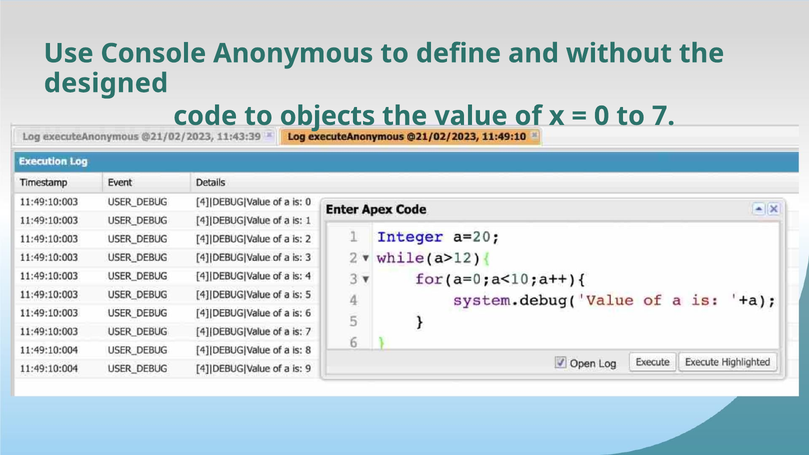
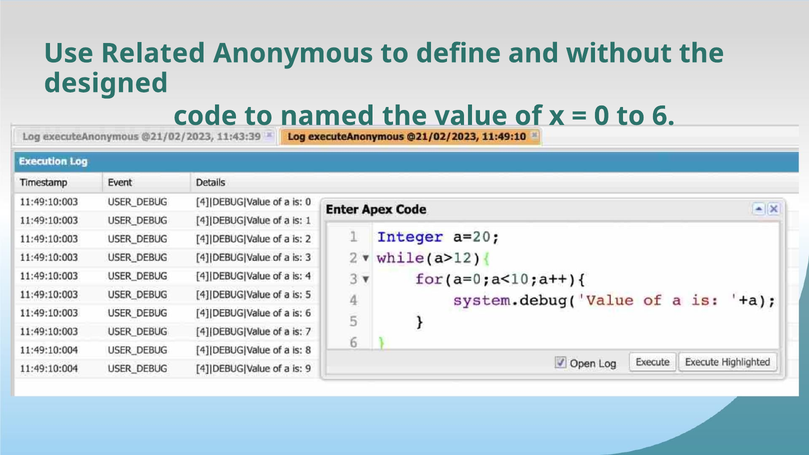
Console: Console -> Related
objects: objects -> named
7: 7 -> 6
